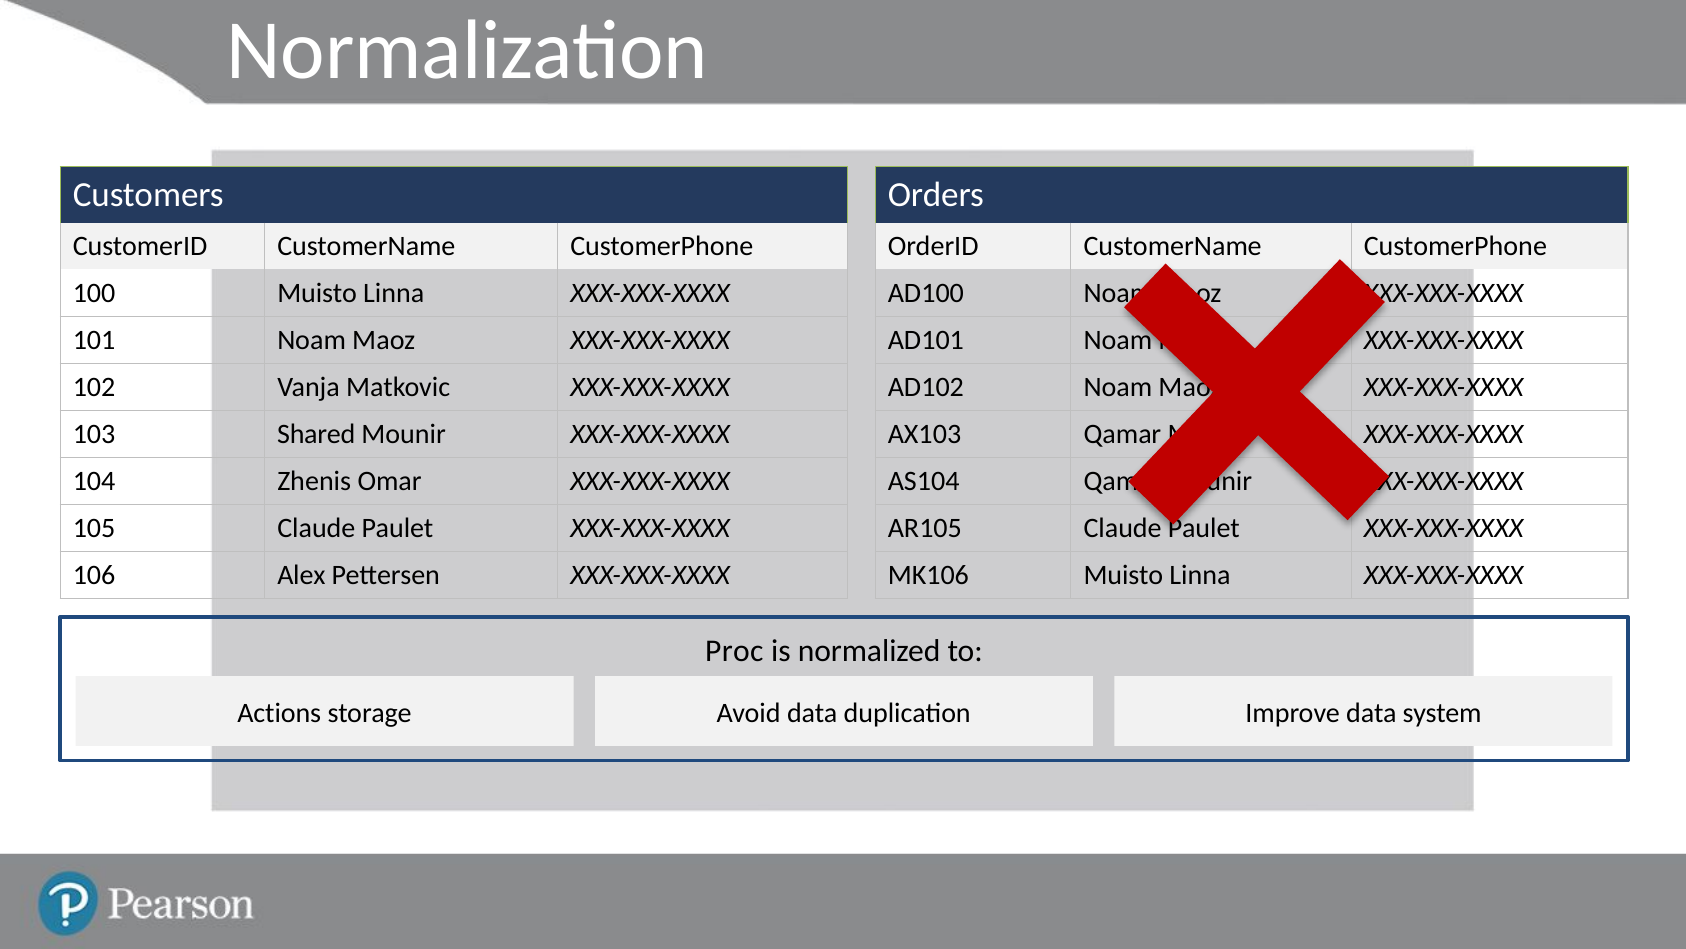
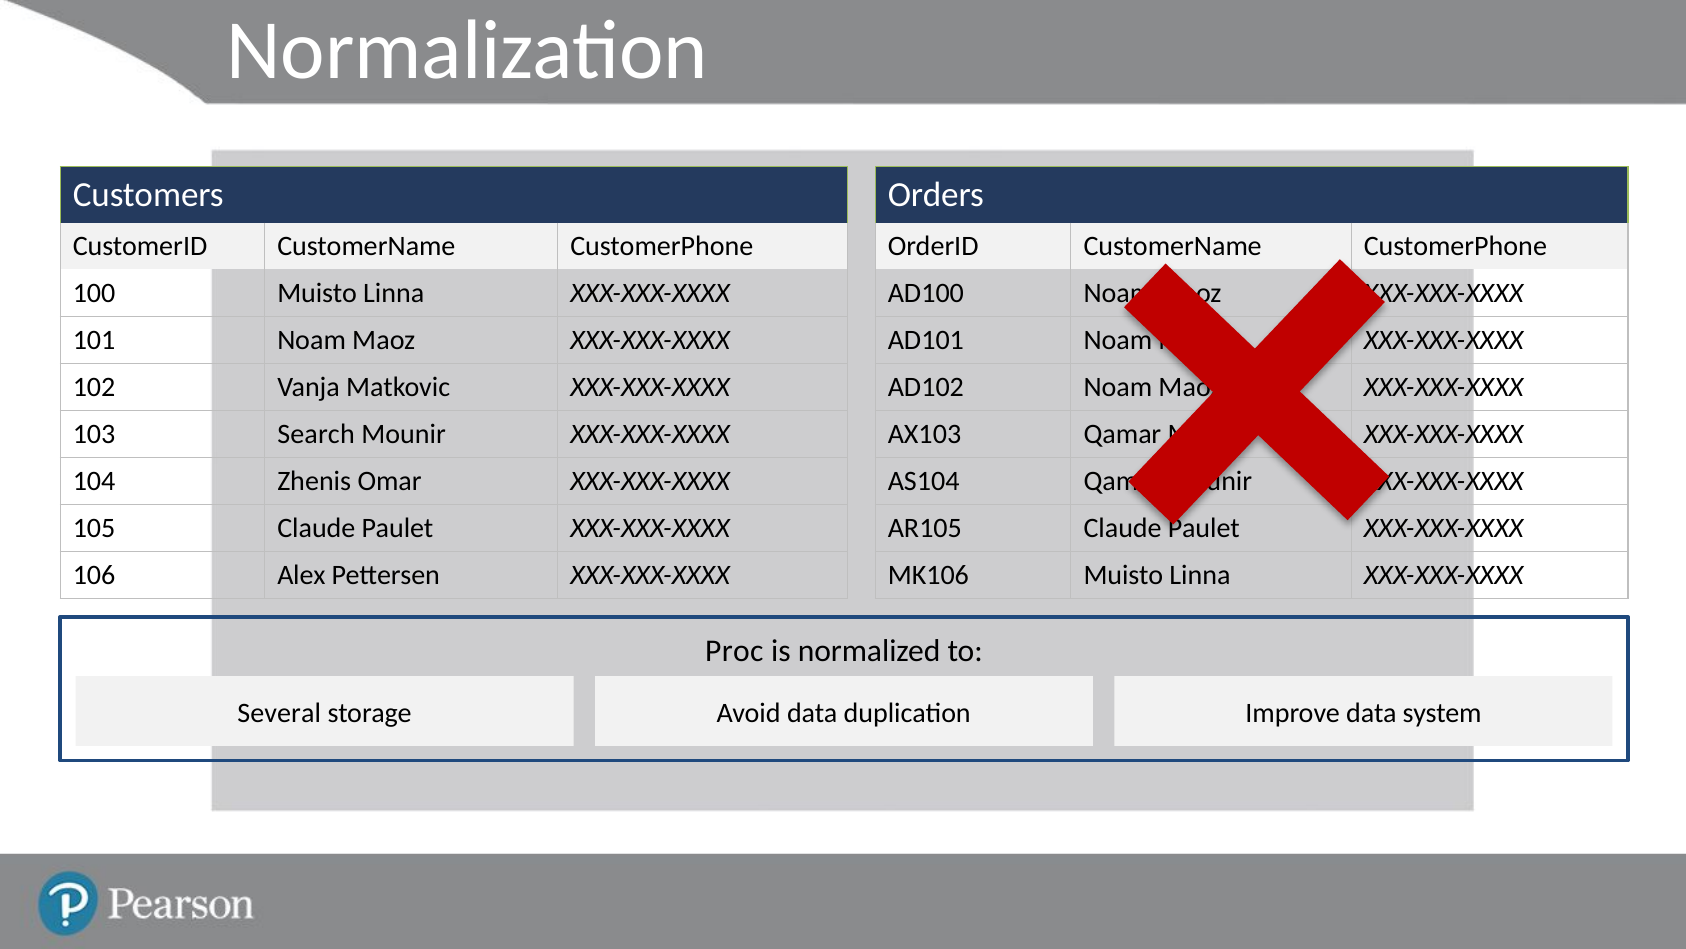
Shared: Shared -> Search
Actions: Actions -> Several
